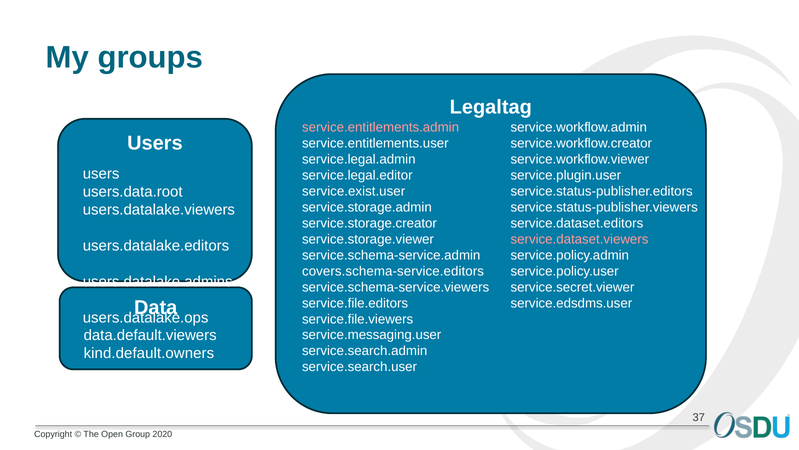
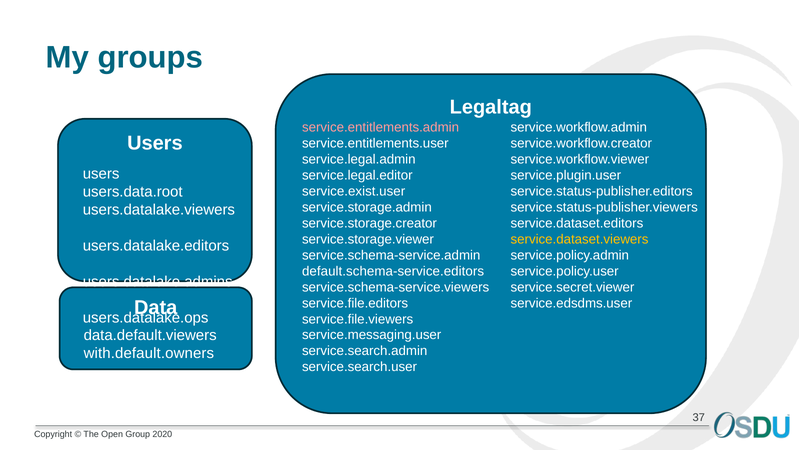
service.dataset.viewers colour: pink -> yellow
covers.schema-service.editors: covers.schema-service.editors -> default.schema-service.editors
kind.default.owners: kind.default.owners -> with.default.owners
